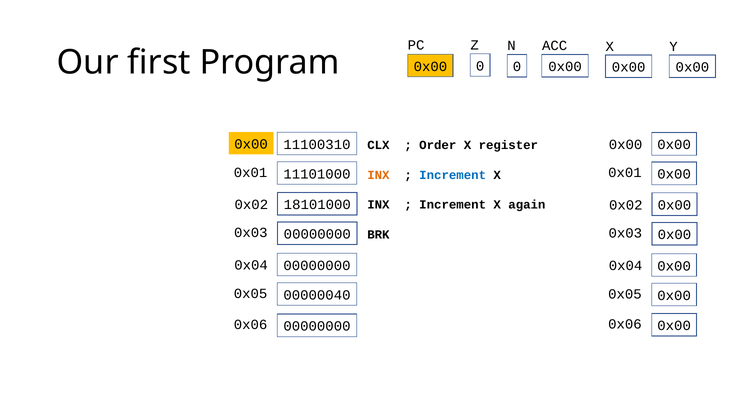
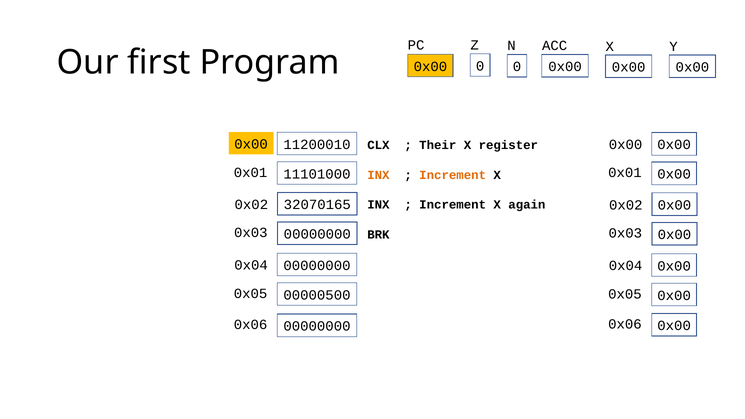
11100310: 11100310 -> 11200010
Order: Order -> Their
Increment at (453, 175) colour: blue -> orange
18101000: 18101000 -> 32070165
00000040: 00000040 -> 00000500
